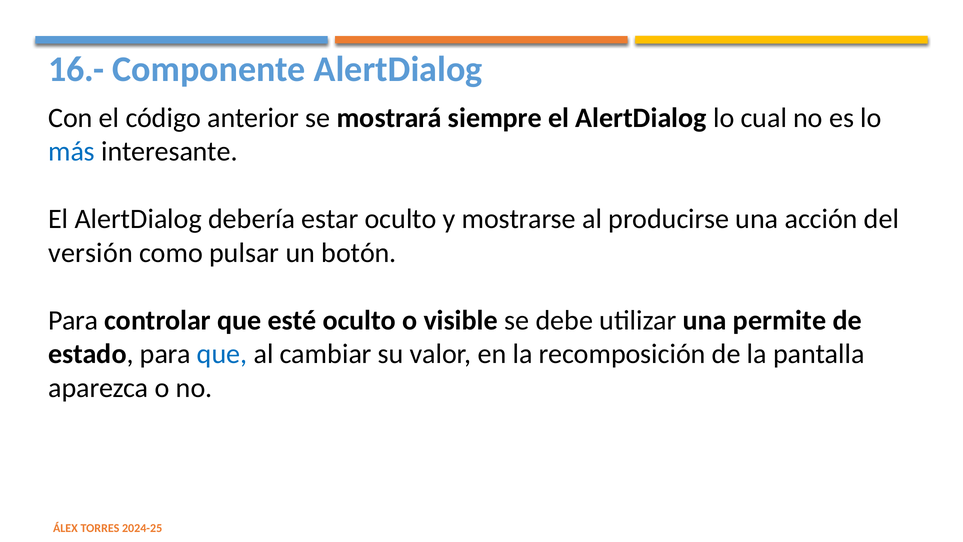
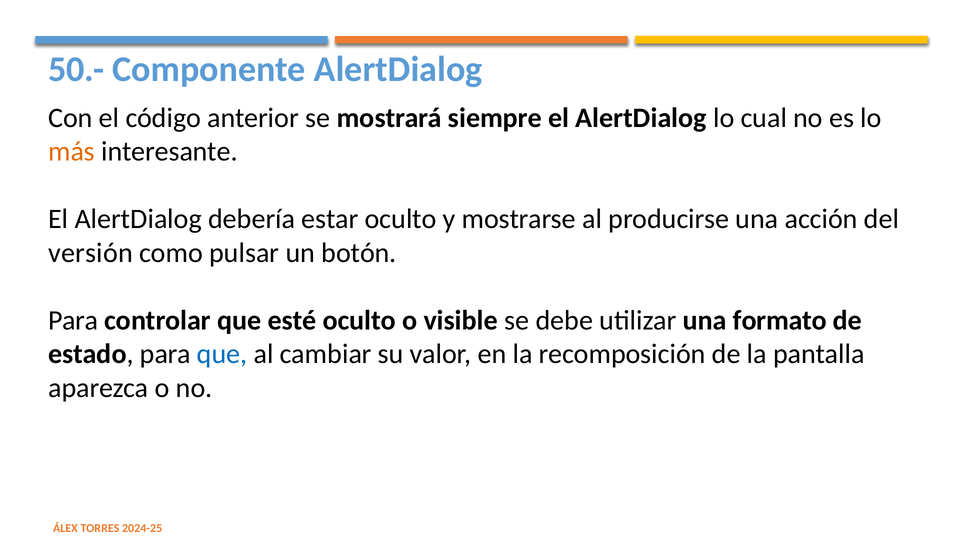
16.-: 16.- -> 50.-
más colour: blue -> orange
permite: permite -> formato
